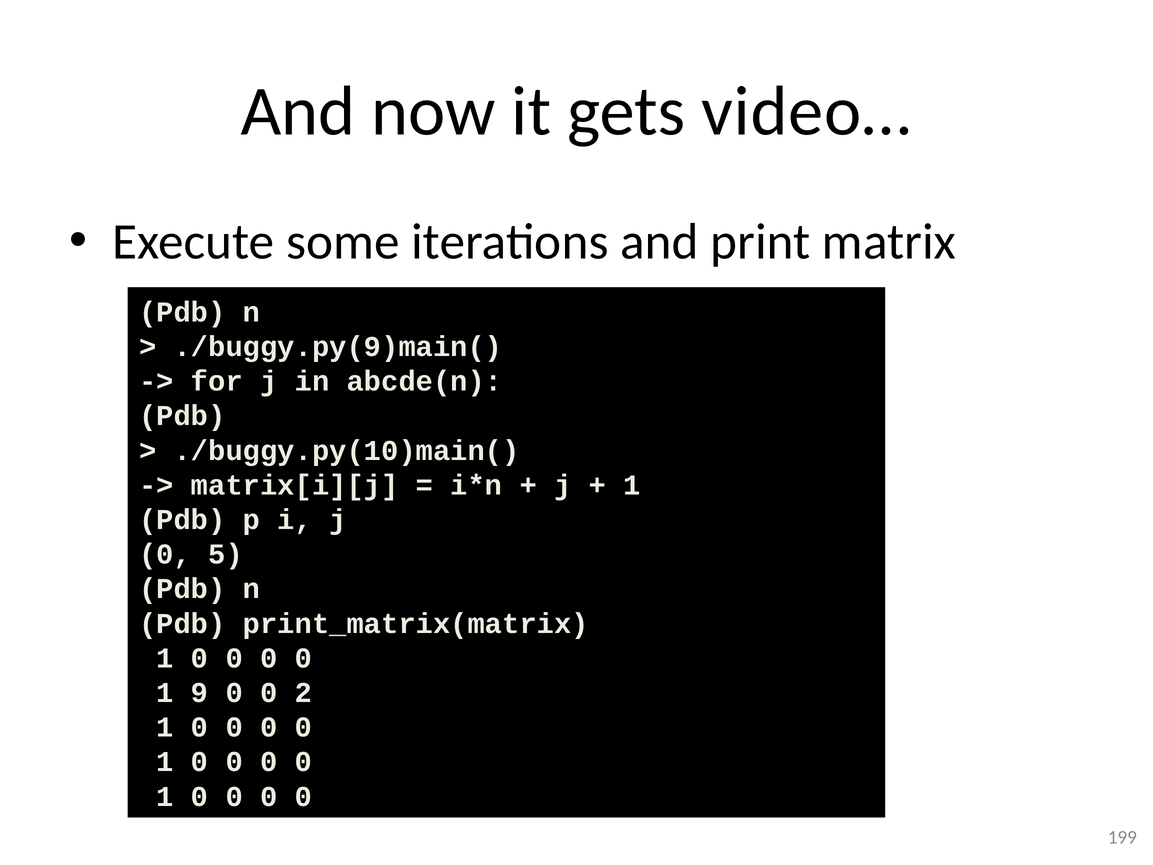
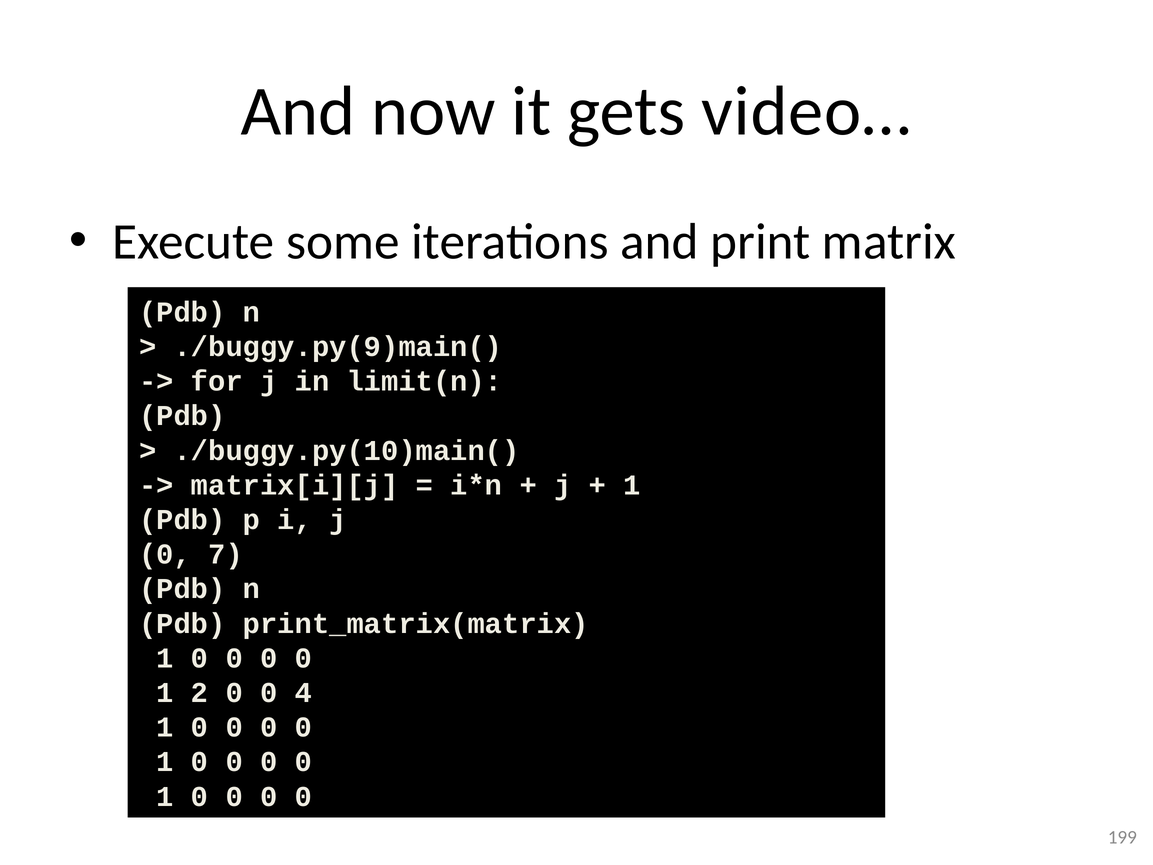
abcde(n: abcde(n -> limit(n
5: 5 -> 7
9: 9 -> 2
2: 2 -> 4
